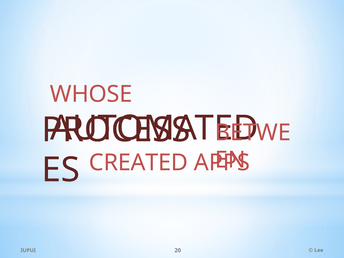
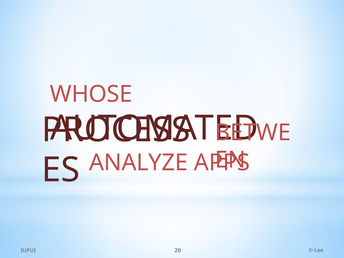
CREATED: CREATED -> ANALYZE
